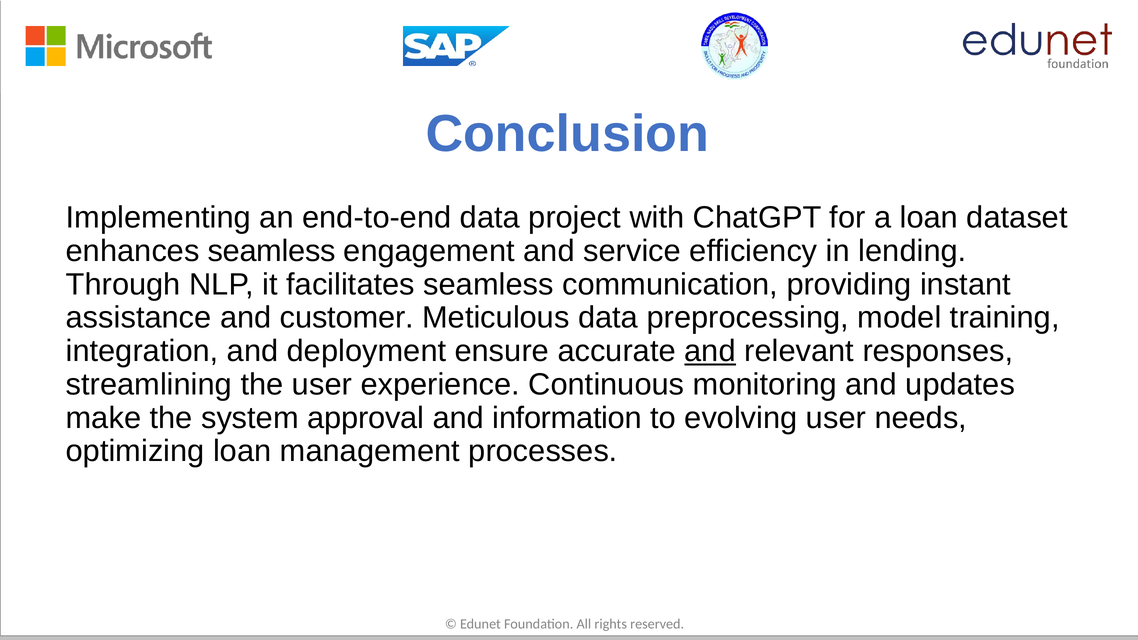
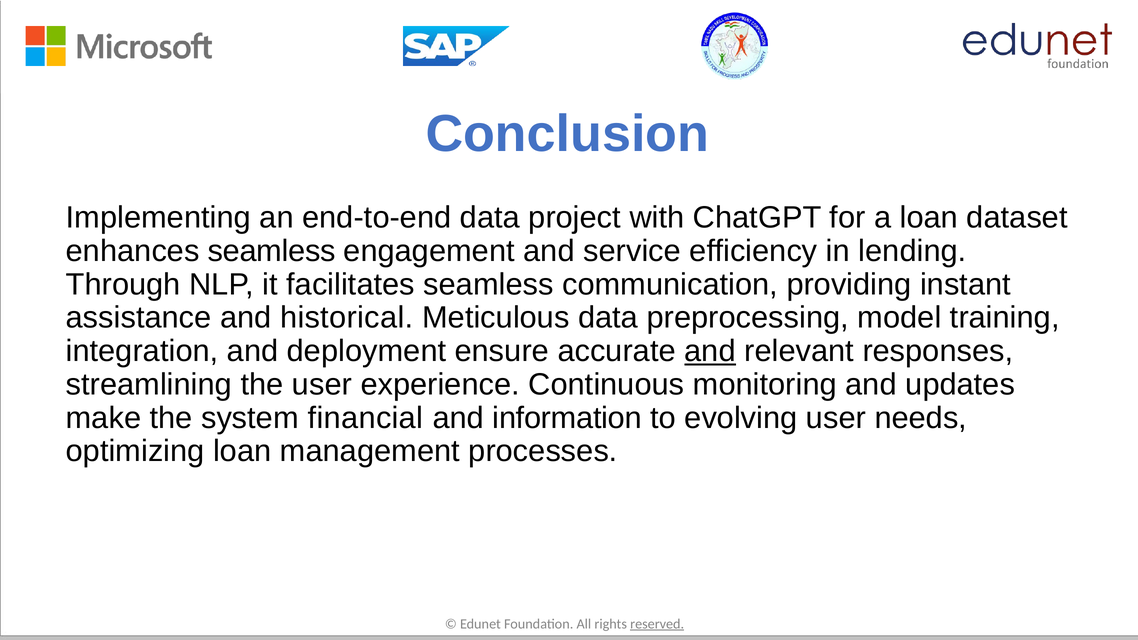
customer: customer -> historical
approval: approval -> financial
reserved underline: none -> present
